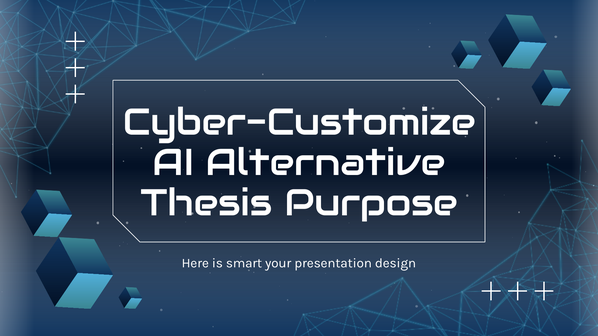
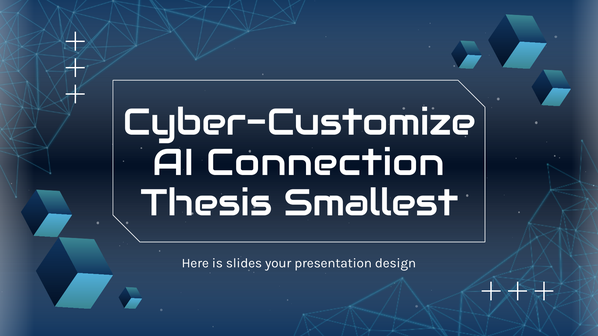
Alternative: Alternative -> Connection
Purpose: Purpose -> Smallest
smart: smart -> slides
